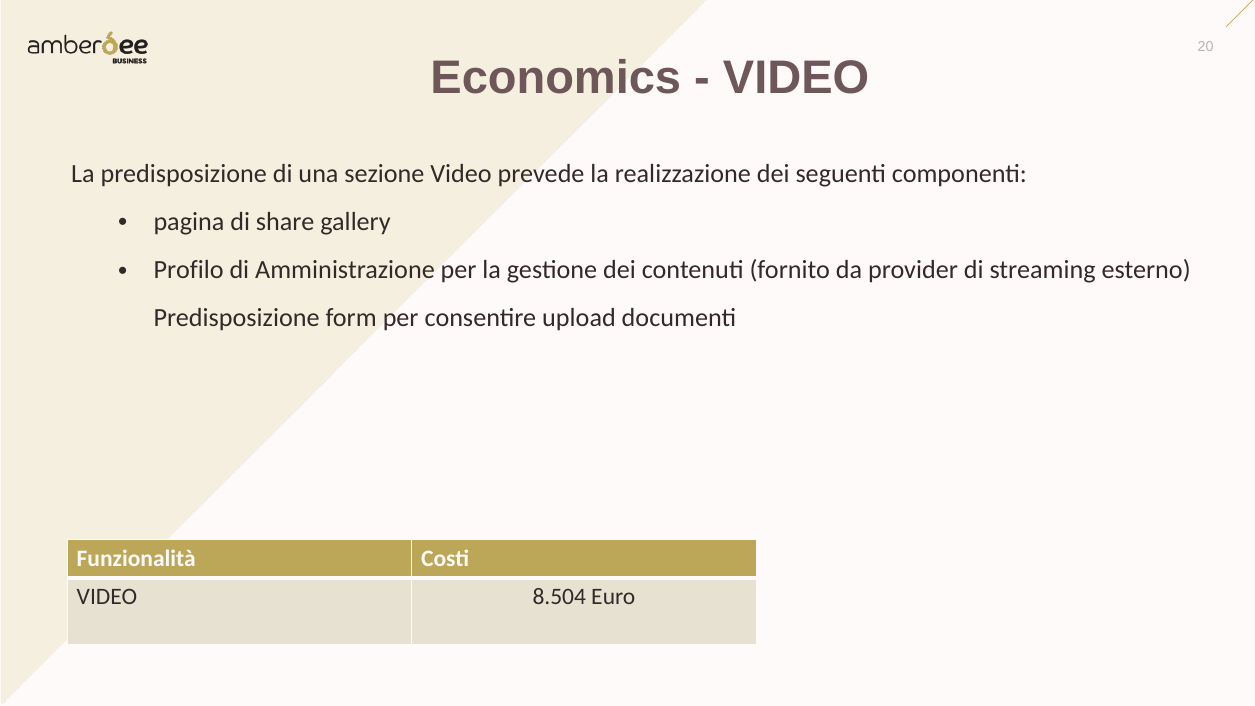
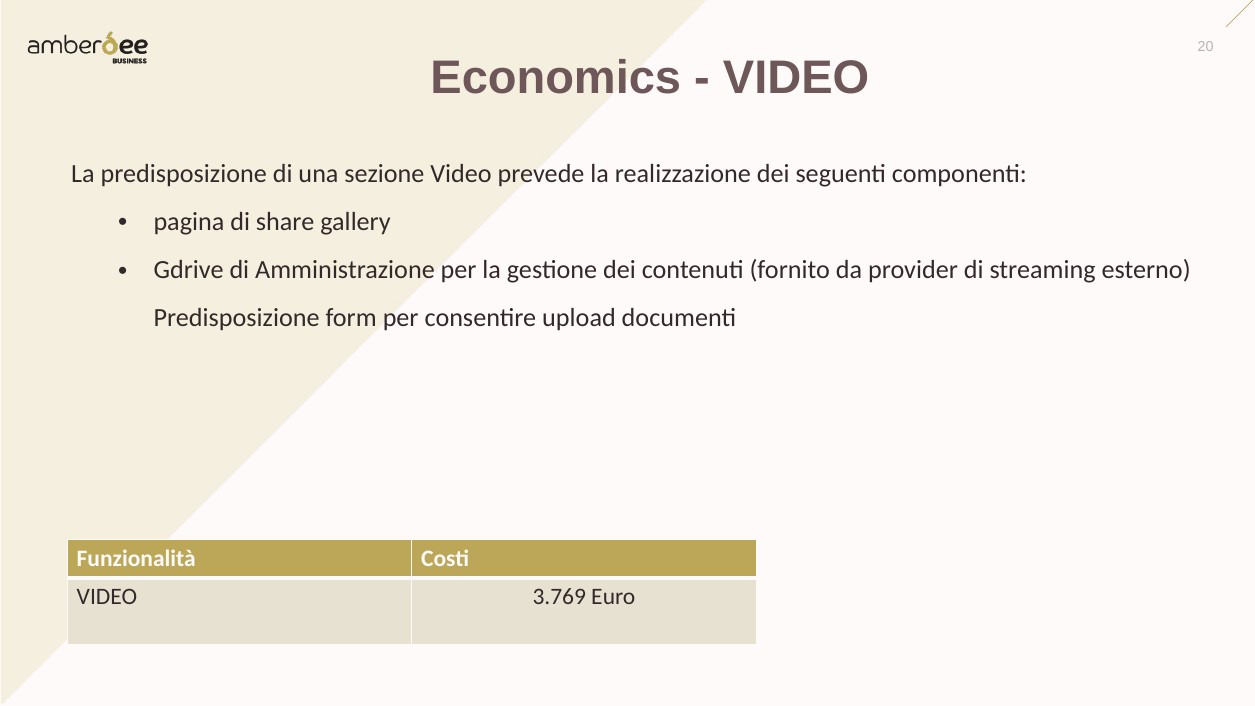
Profilo: Profilo -> Gdrive
8.504: 8.504 -> 3.769
